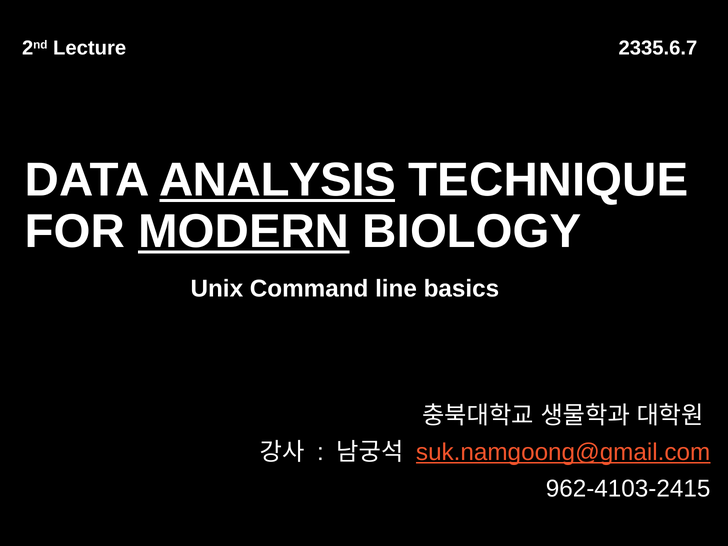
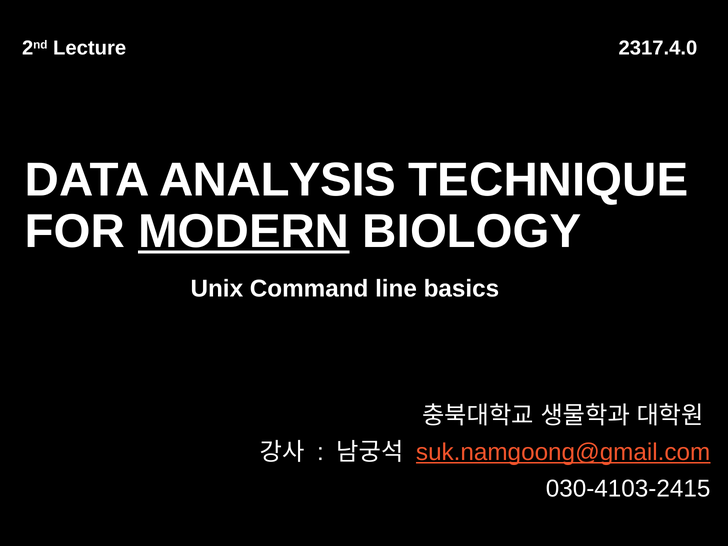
2335.6.7: 2335.6.7 -> 2317.4.0
ANALYSIS underline: present -> none
962-4103-2415: 962-4103-2415 -> 030-4103-2415
